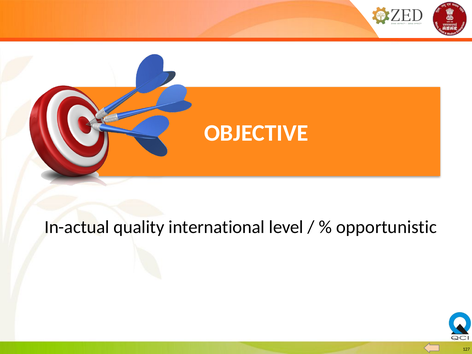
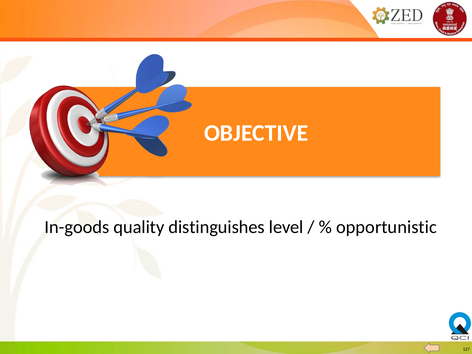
In-actual: In-actual -> In-goods
international: international -> distinguishes
